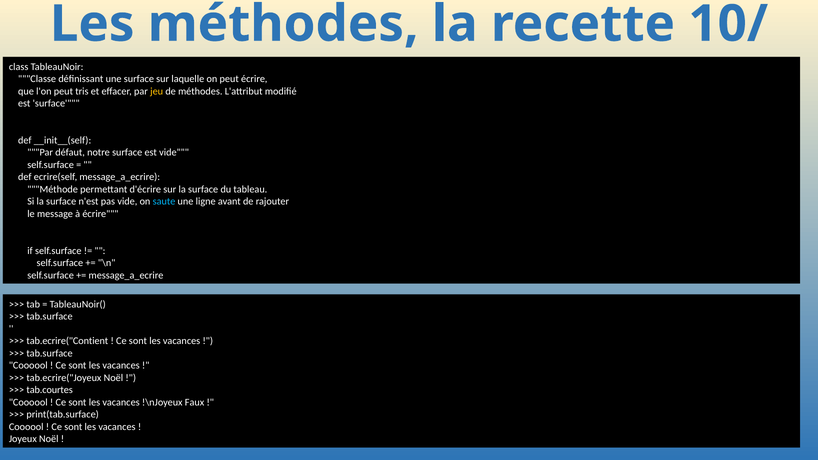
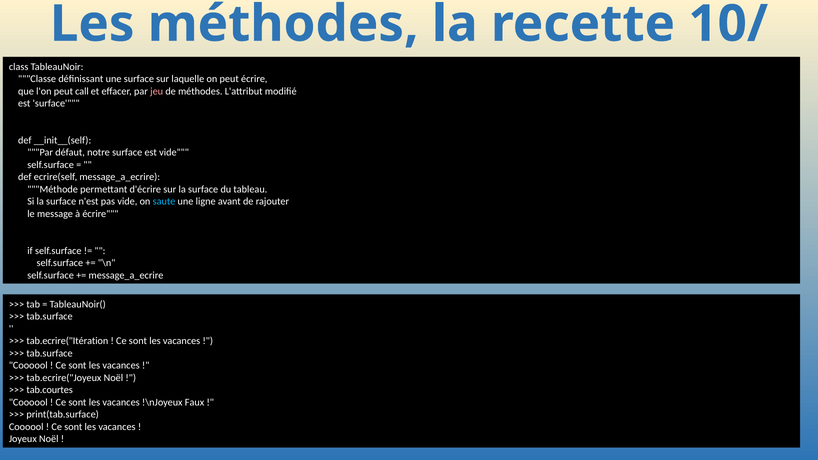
tris: tris -> call
jeu colour: yellow -> pink
tab.ecrire("Contient: tab.ecrire("Contient -> tab.ecrire("Itération
